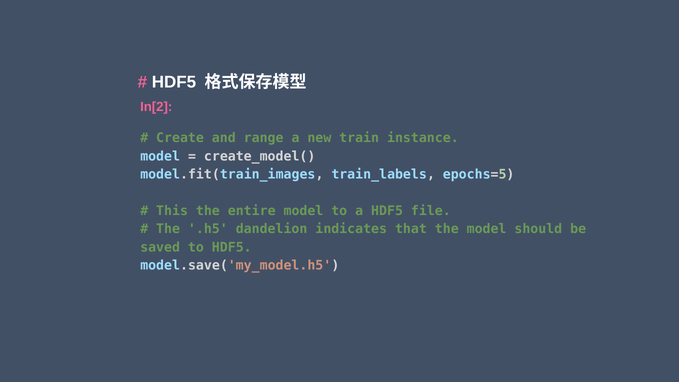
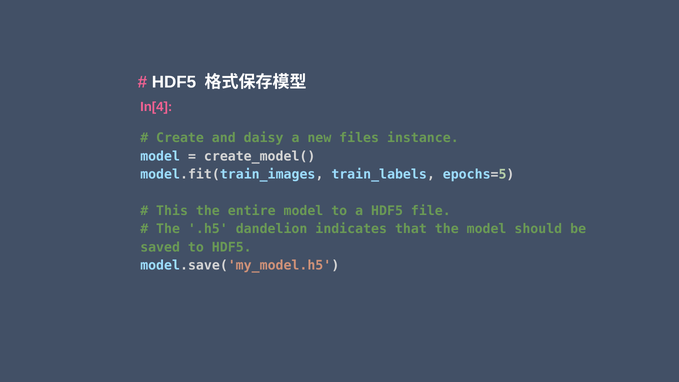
In[2: In[2 -> In[4
range: range -> daisy
train: train -> files
